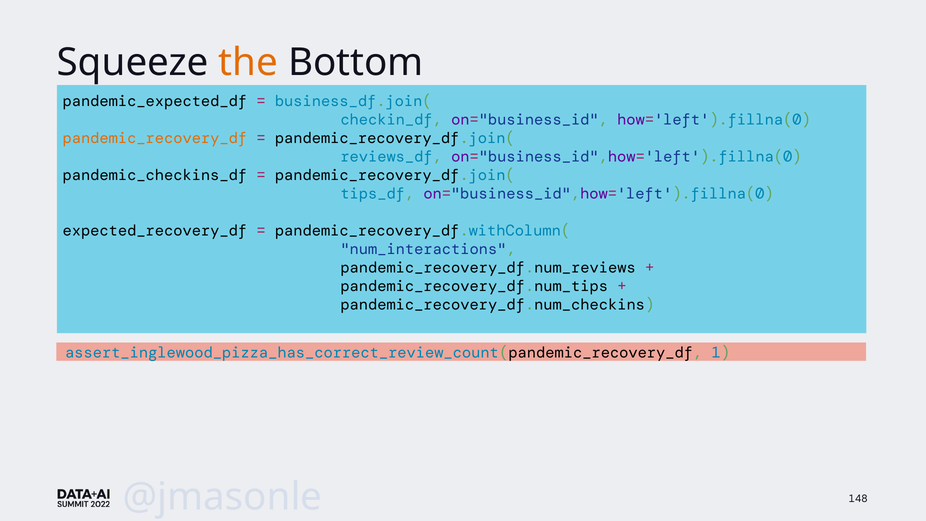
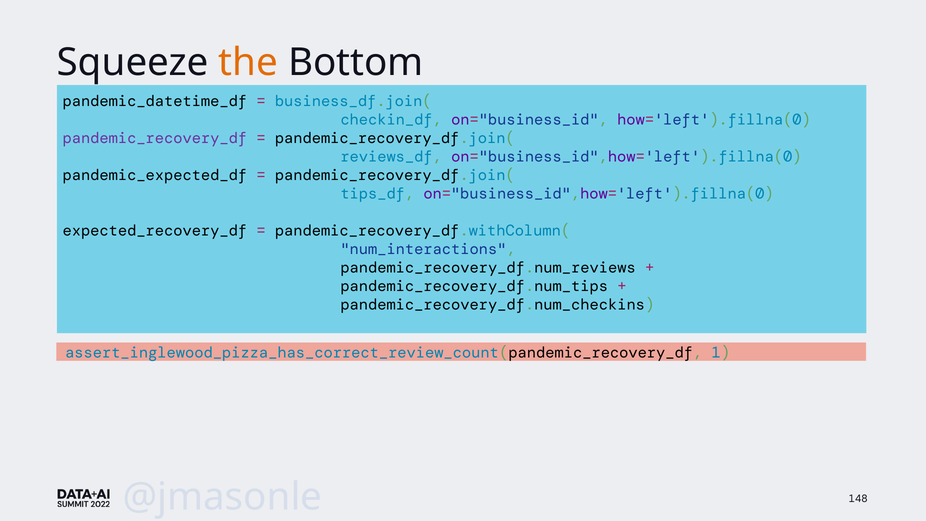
pandemic_expected_df: pandemic_expected_df -> pandemic_datetime_df
pandemic_recovery_df colour: orange -> purple
pandemic_checkins_df: pandemic_checkins_df -> pandemic_expected_df
